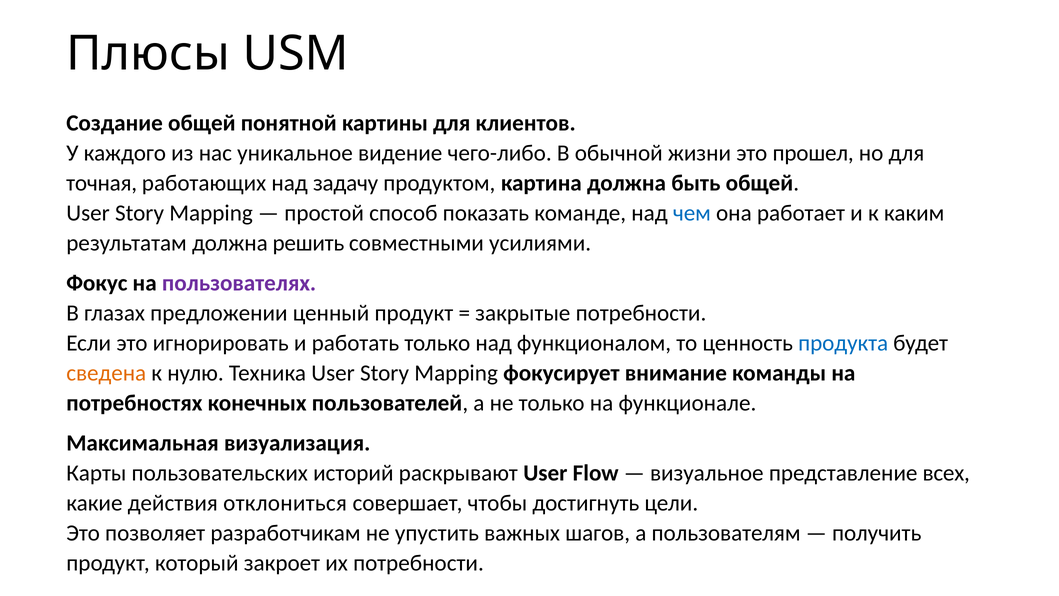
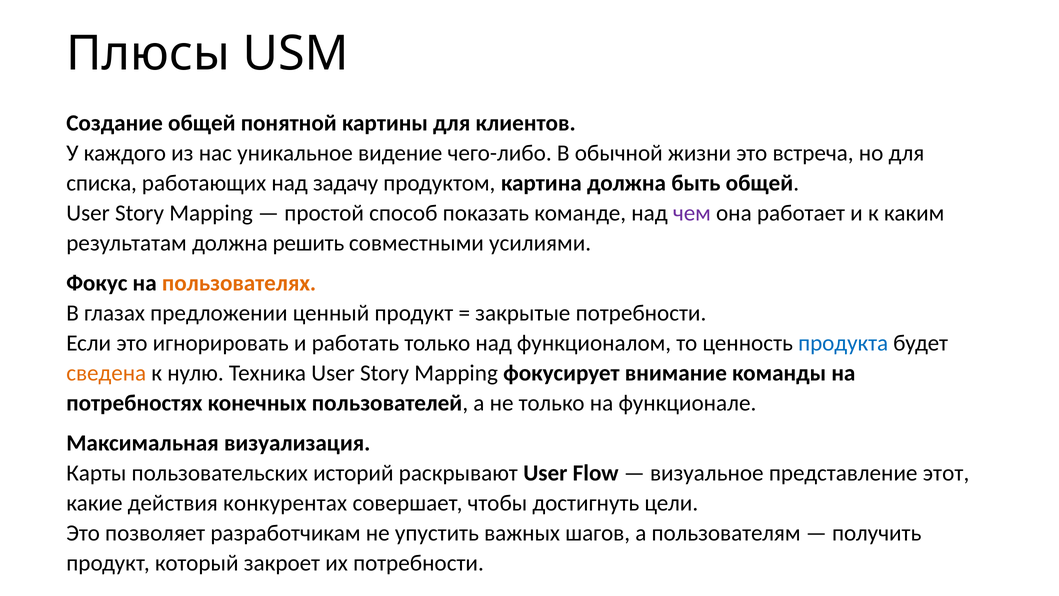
прошел: прошел -> встреча
точная: точная -> списка
чем colour: blue -> purple
пользователях colour: purple -> orange
всех: всех -> этот
отклониться: отклониться -> конкурентах
